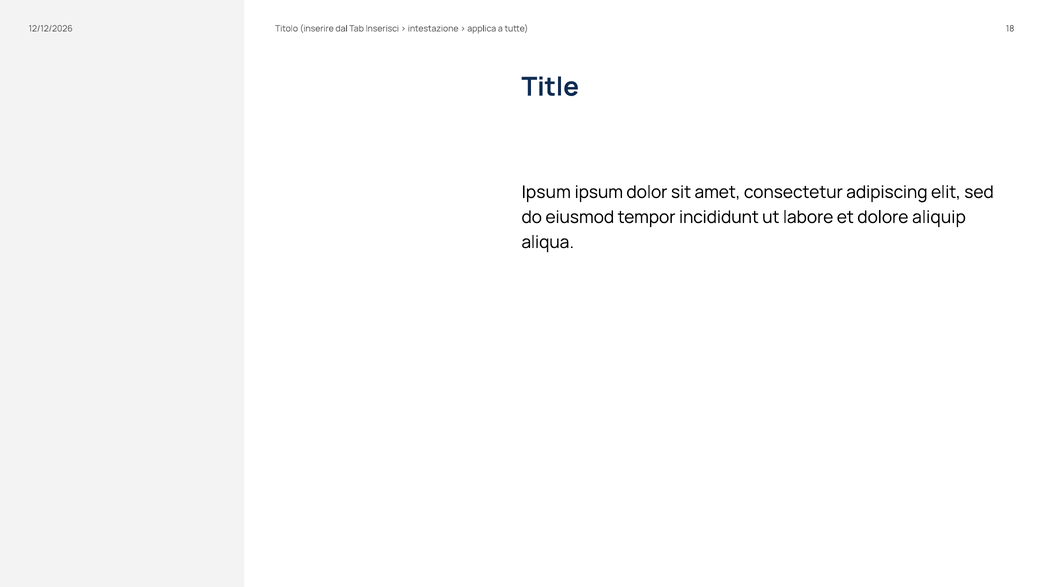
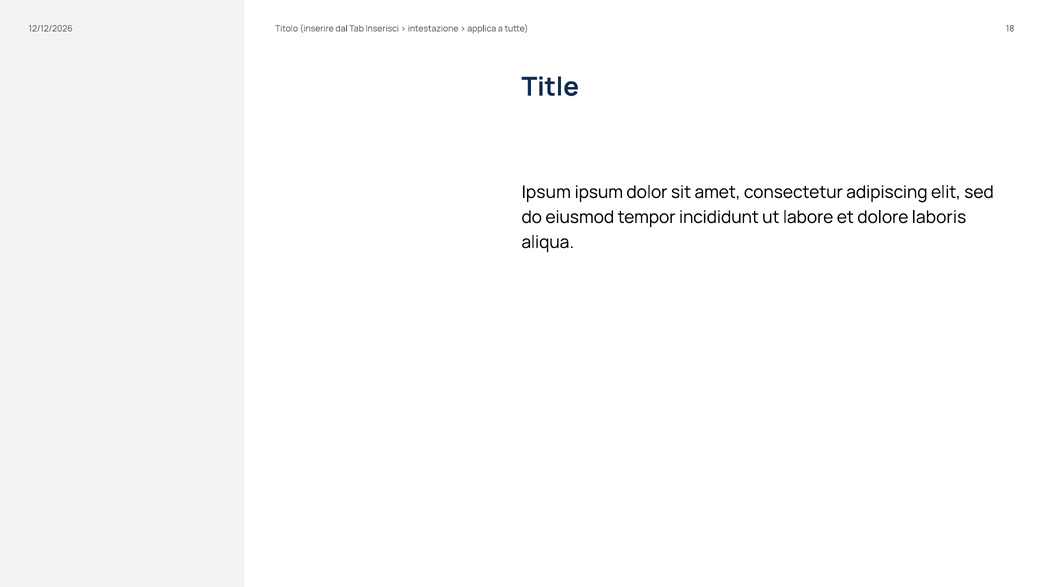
aliquip: aliquip -> laboris
